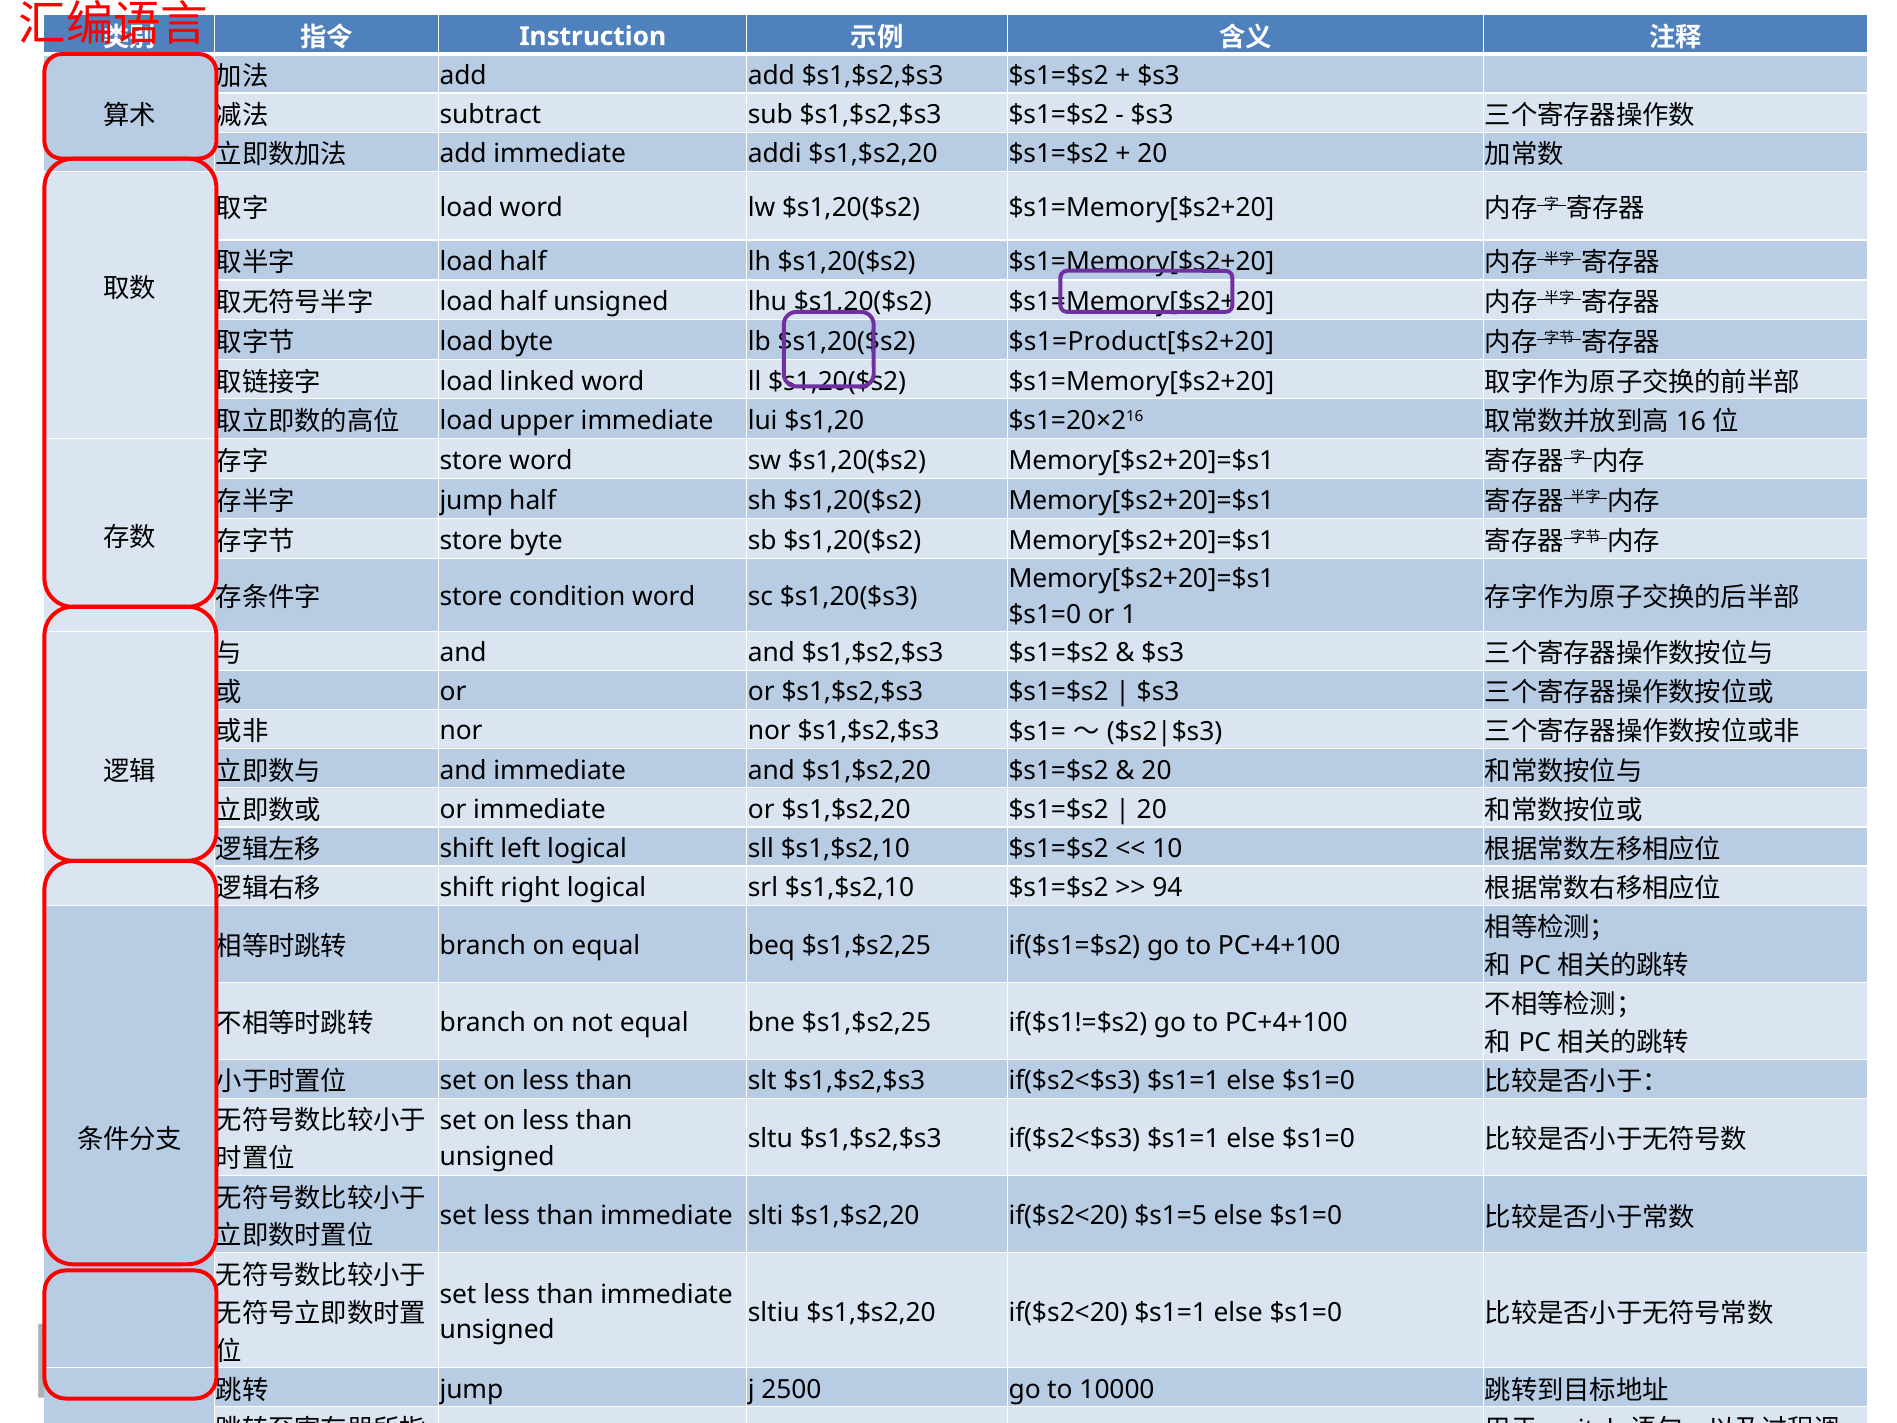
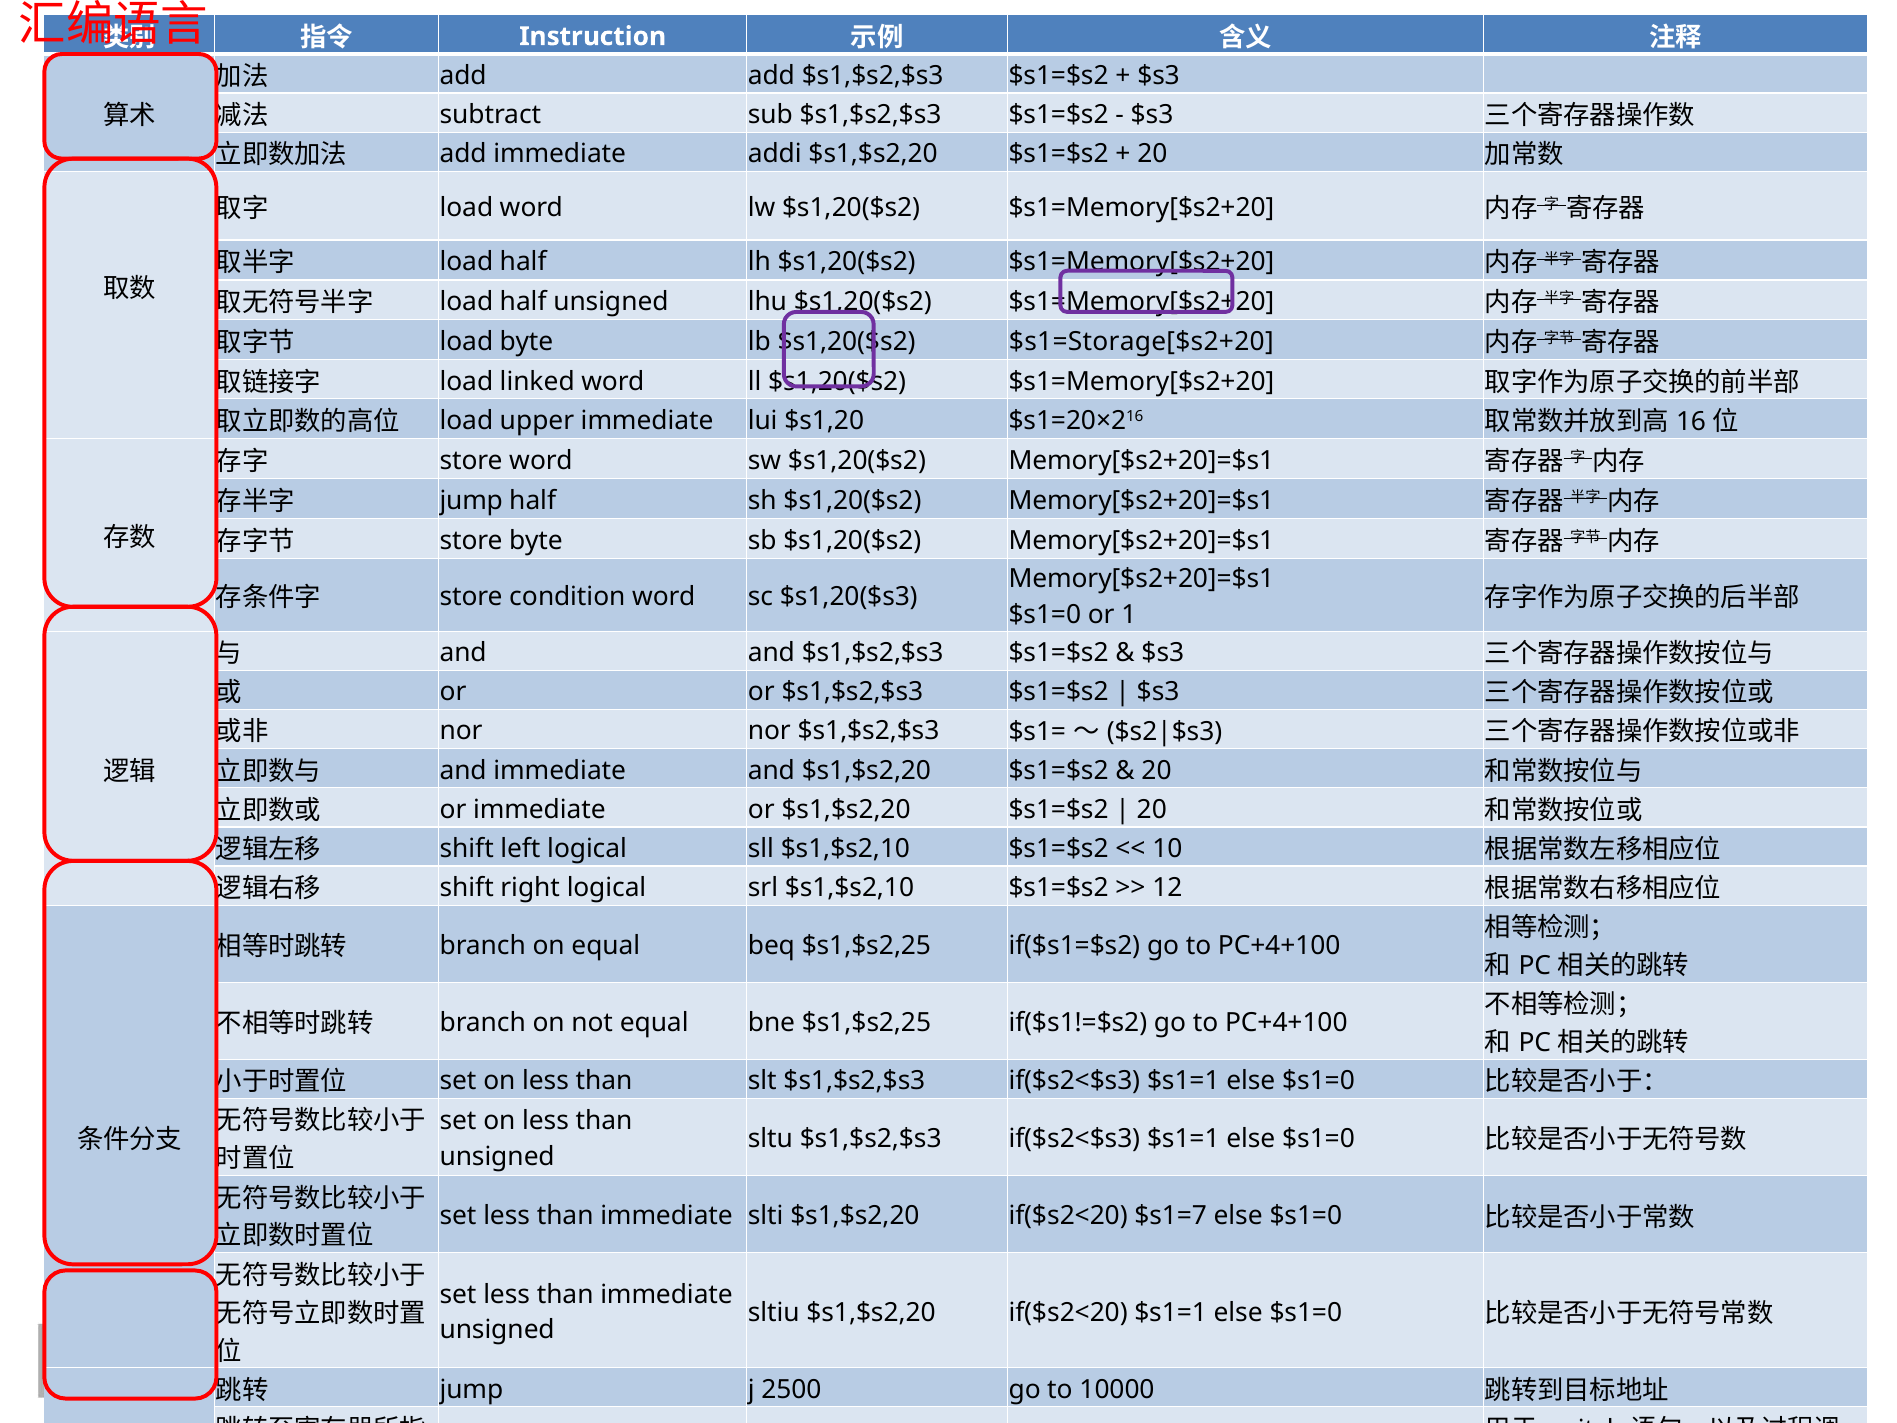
$s1=Product[$s2+20: $s1=Product[$s2+20 -> $s1=Storage[$s2+20
94: 94 -> 12
$s1=5: $s1=5 -> $s1=7
